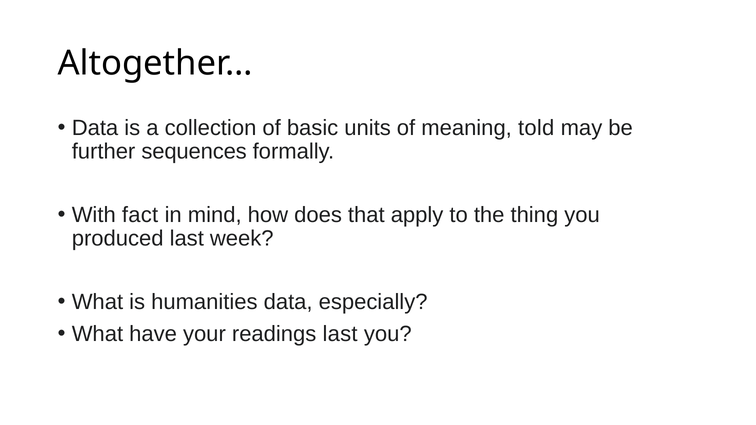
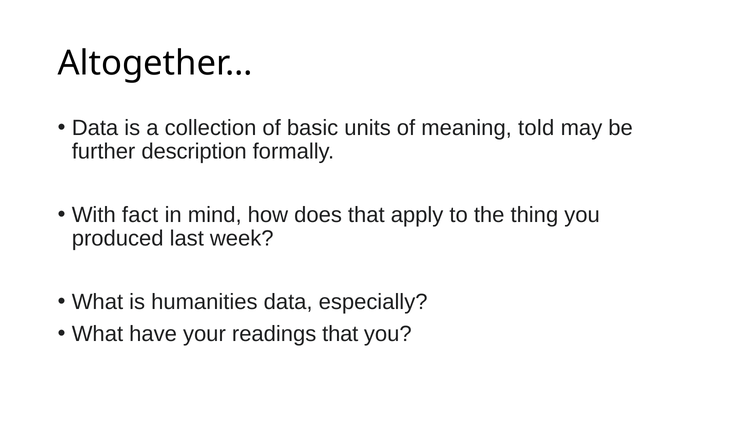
sequences: sequences -> description
readings last: last -> that
